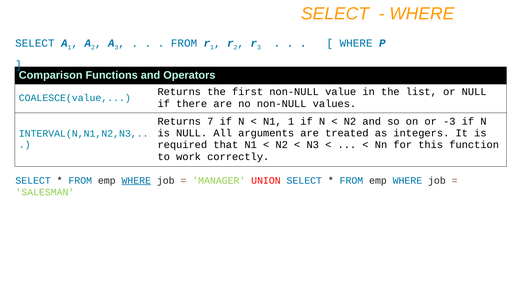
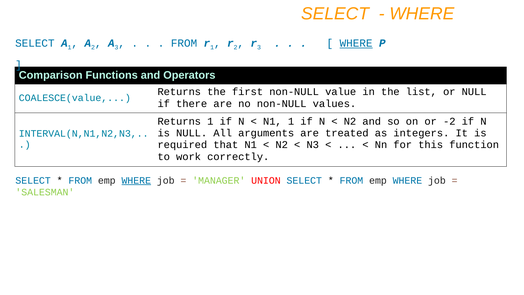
WHERE at (356, 43) underline: none -> present
Returns 7: 7 -> 1
-3: -3 -> -2
